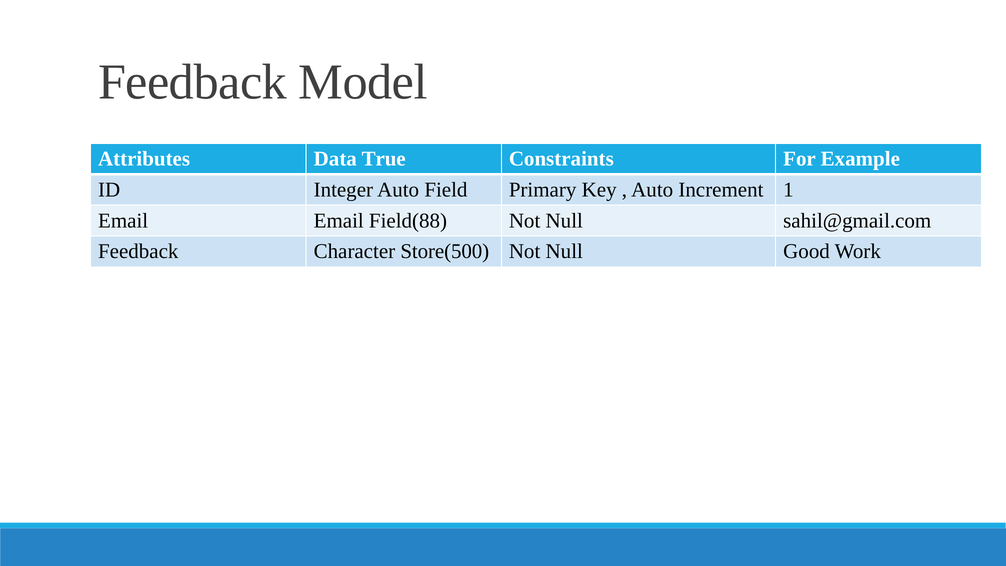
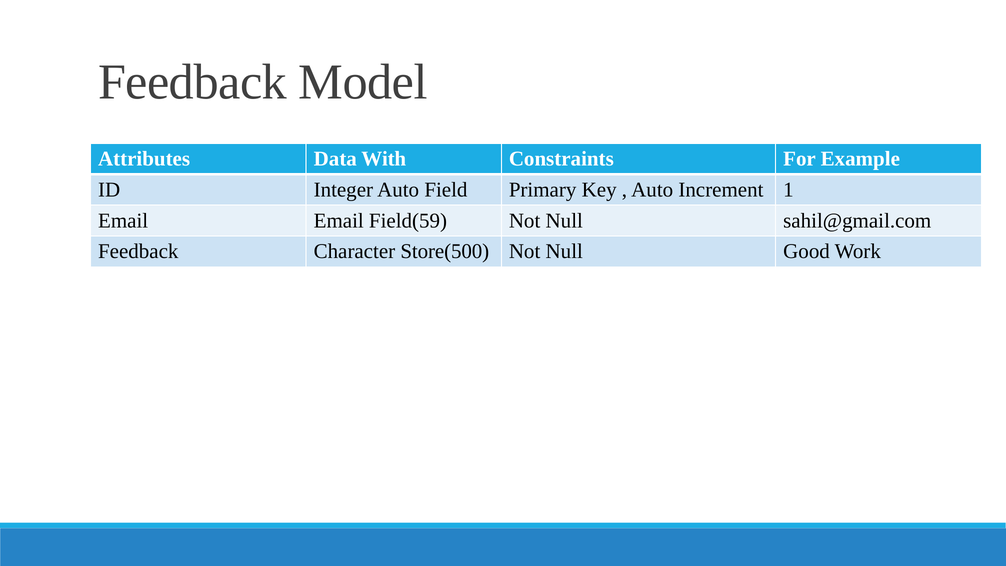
True: True -> With
Field(88: Field(88 -> Field(59
